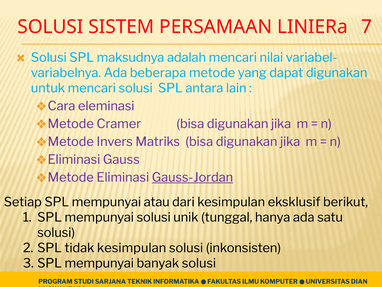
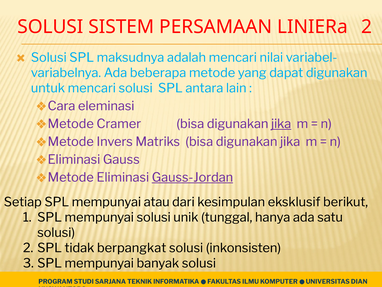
LINIERa 7: 7 -> 2
jika at (281, 124) underline: none -> present
tidak kesimpulan: kesimpulan -> berpangkat
